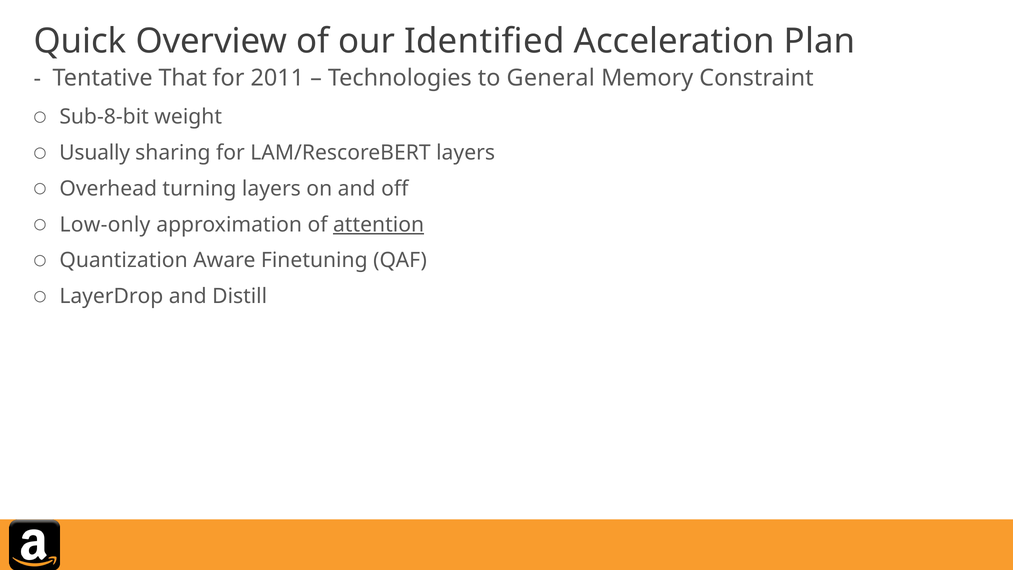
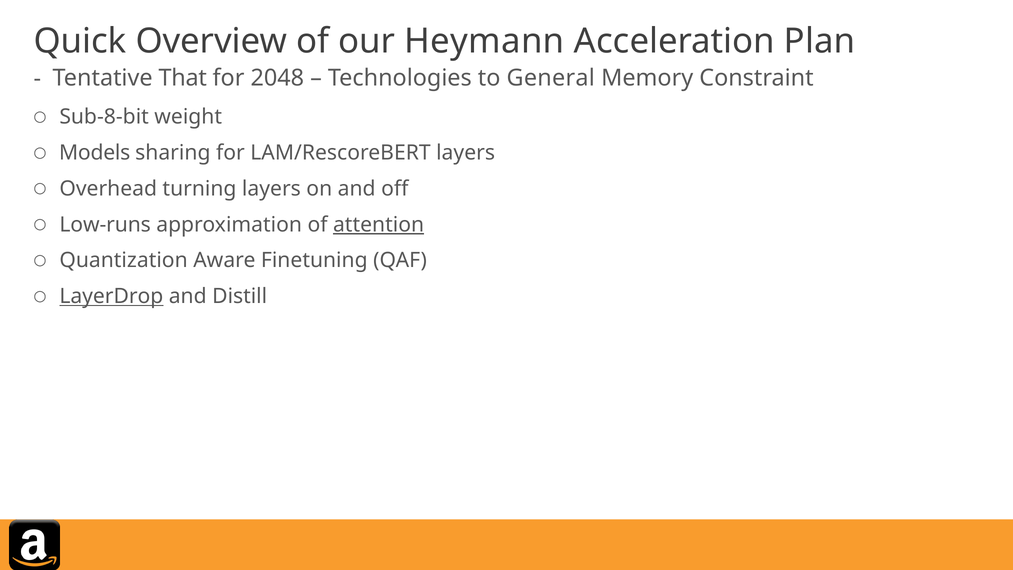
Identified: Identified -> Heymann
2011: 2011 -> 2048
Usually: Usually -> Models
Low-only: Low-only -> Low-runs
LayerDrop underline: none -> present
